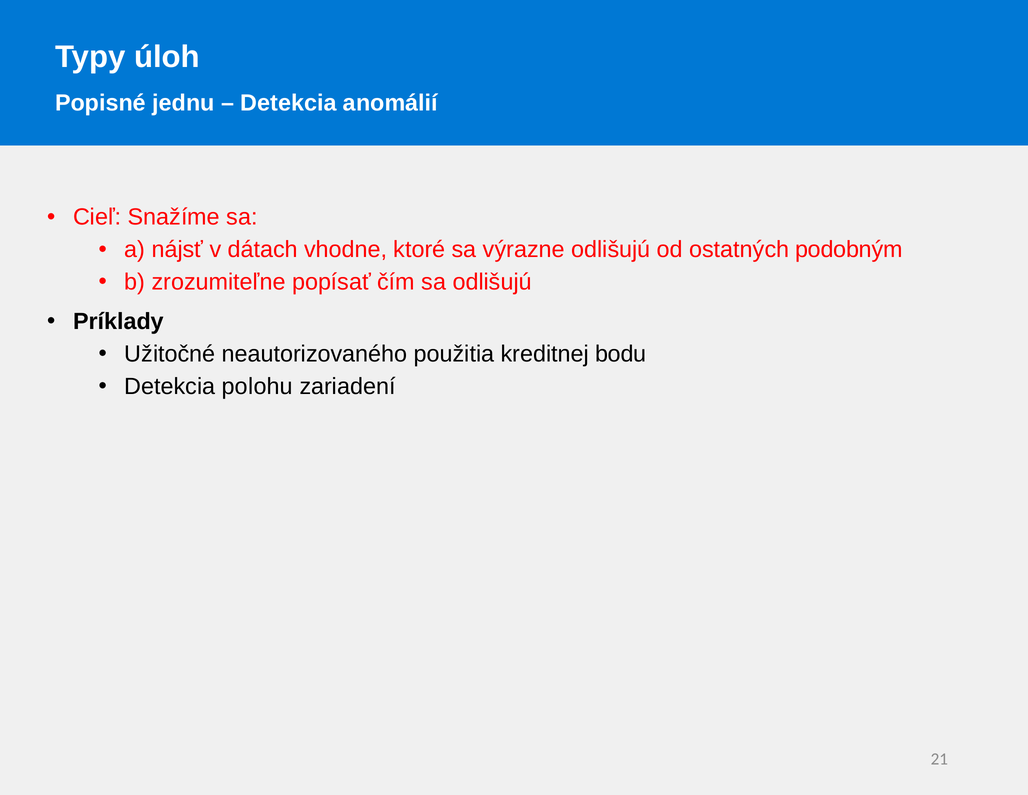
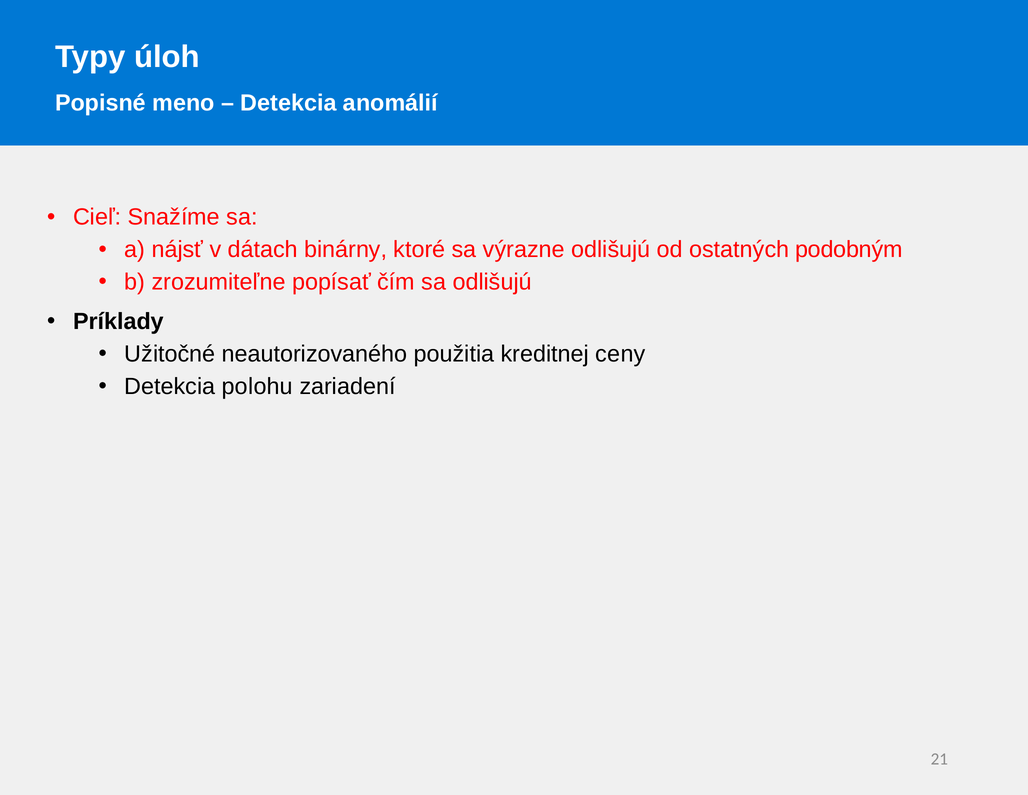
jednu: jednu -> meno
vhodne: vhodne -> binárny
bodu: bodu -> ceny
